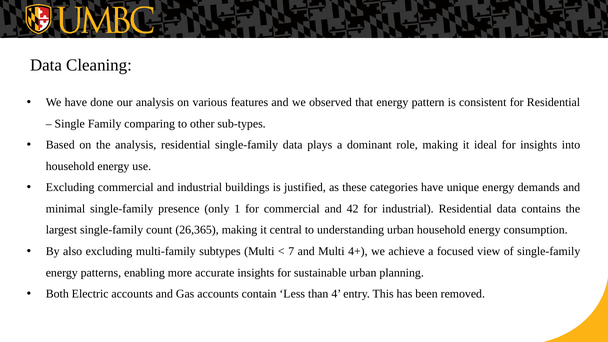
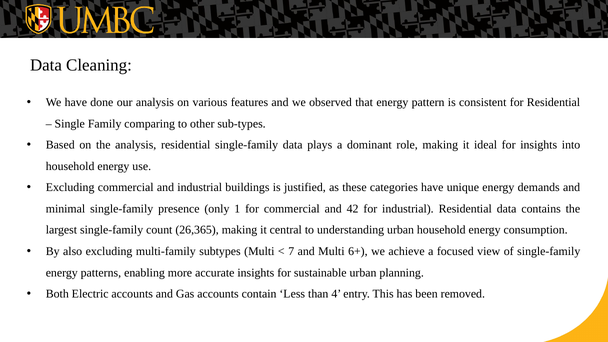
4+: 4+ -> 6+
